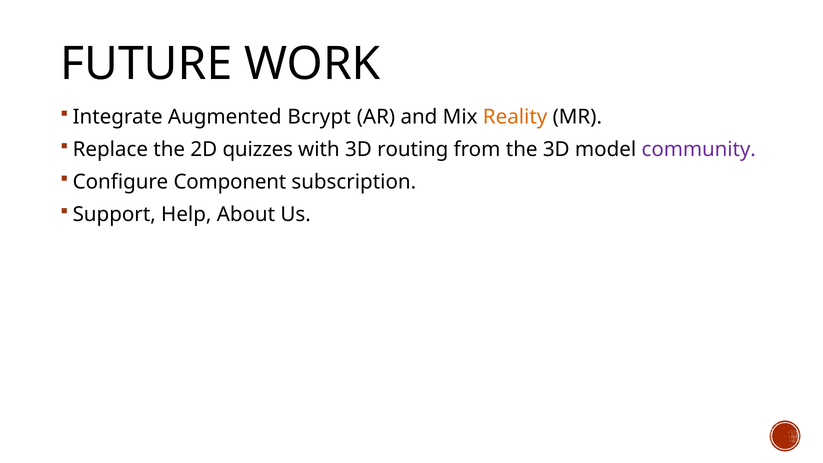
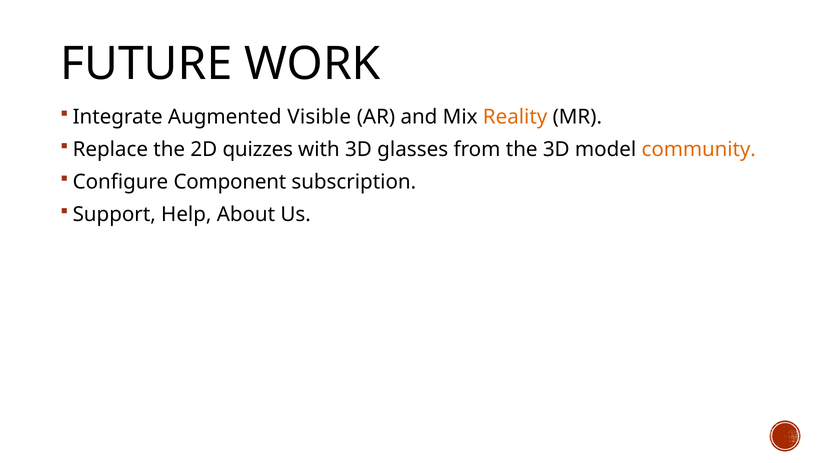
Bcrypt: Bcrypt -> Visible
routing: routing -> glasses
community colour: purple -> orange
